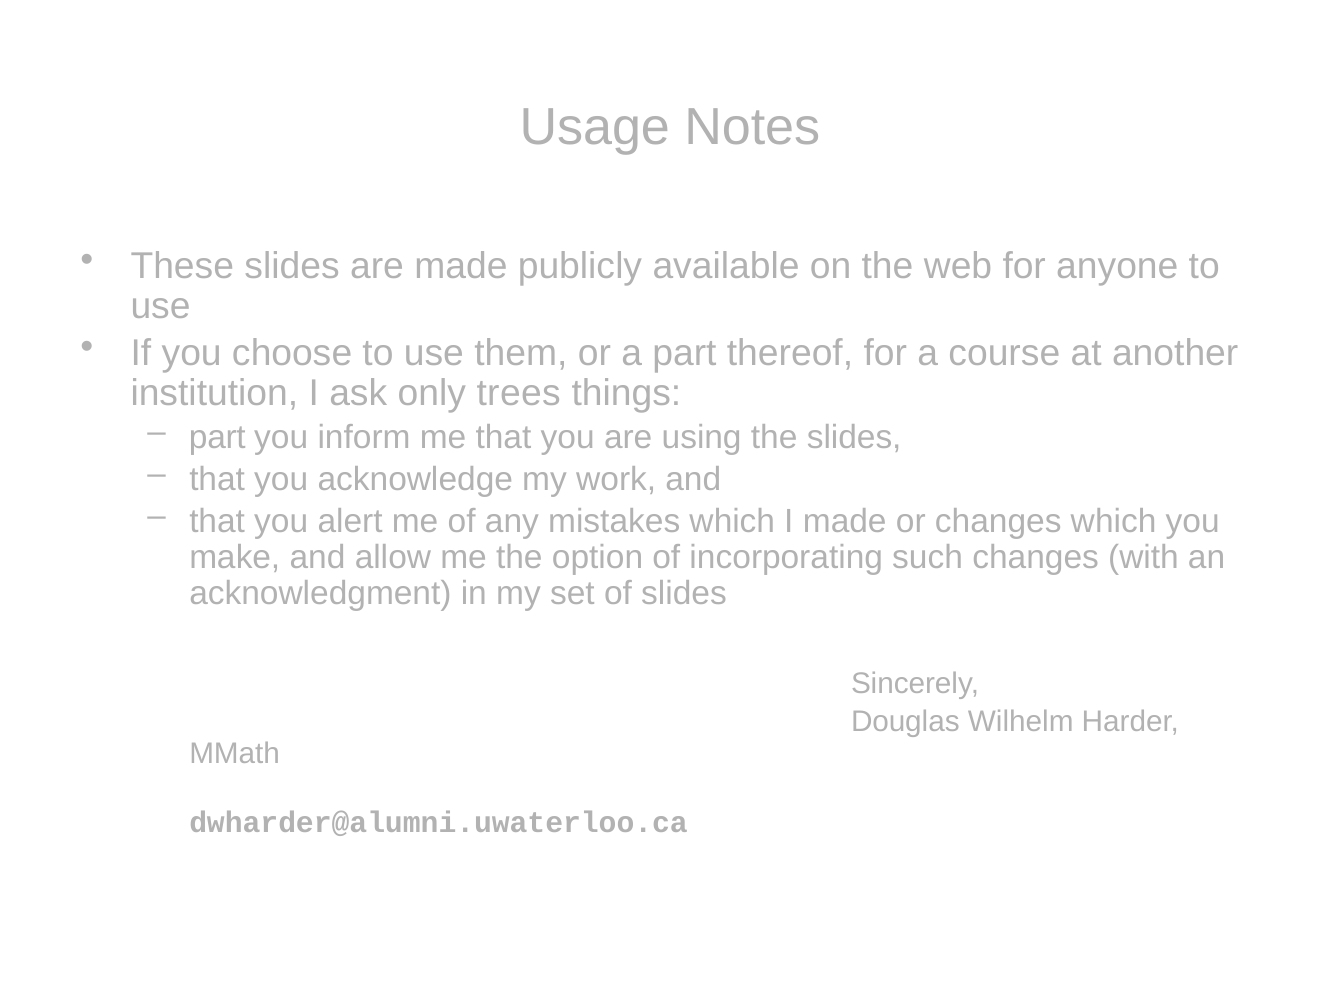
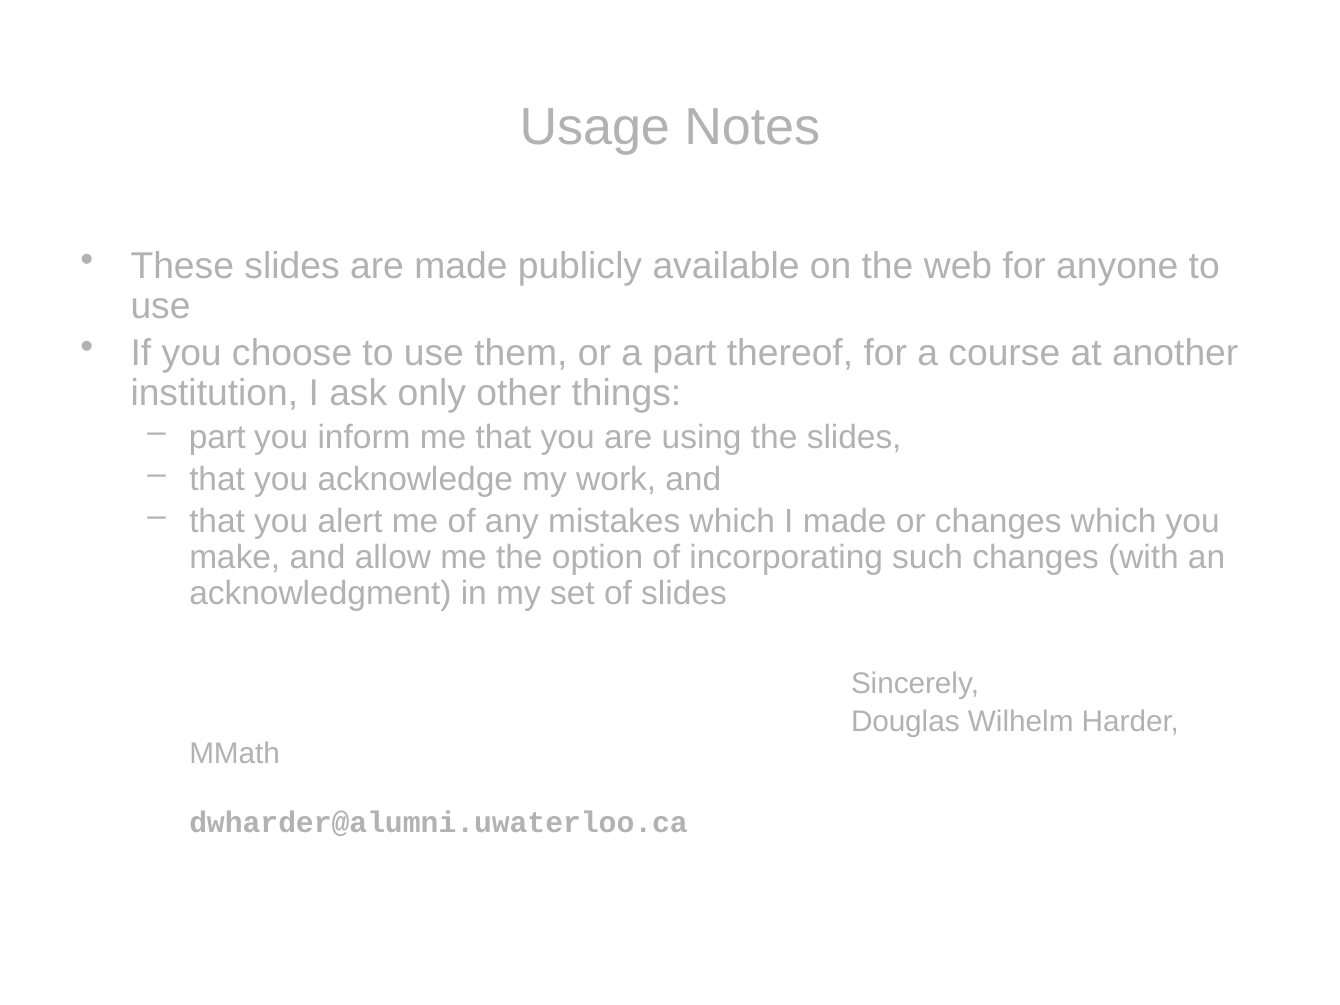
trees: trees -> other
